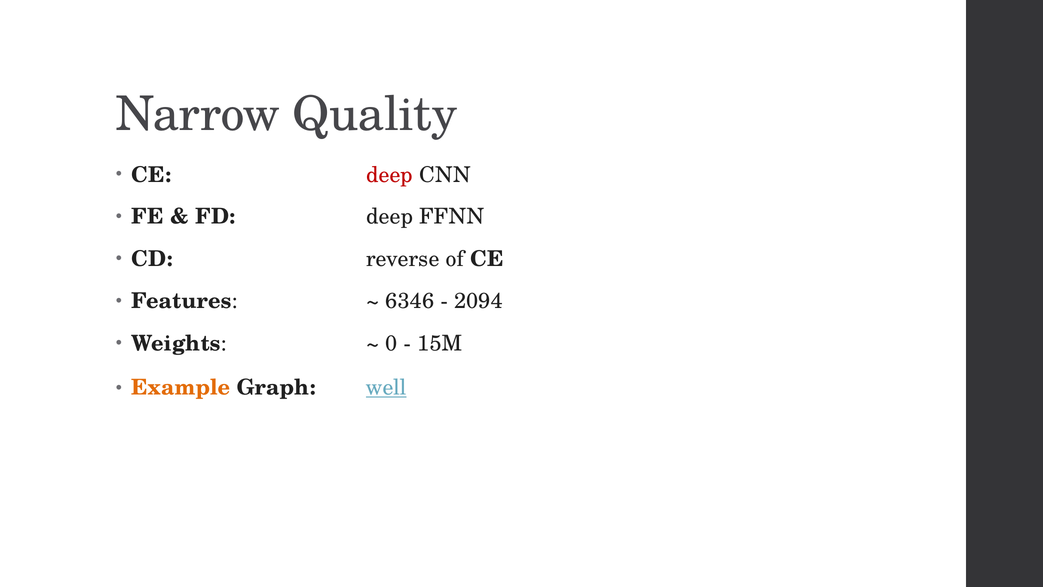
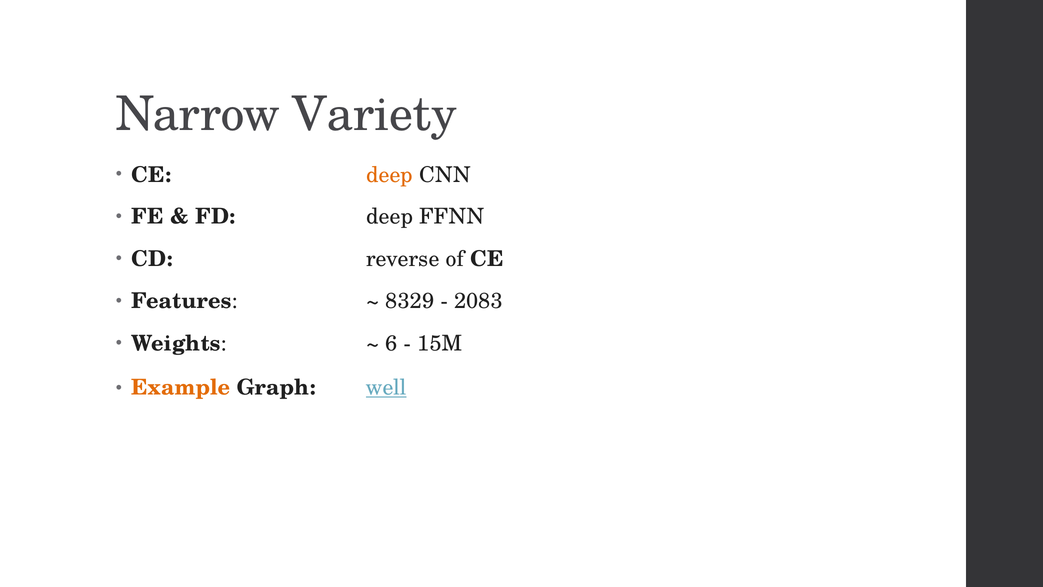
Quality: Quality -> Variety
deep at (390, 175) colour: red -> orange
6346: 6346 -> 8329
2094: 2094 -> 2083
0: 0 -> 6
